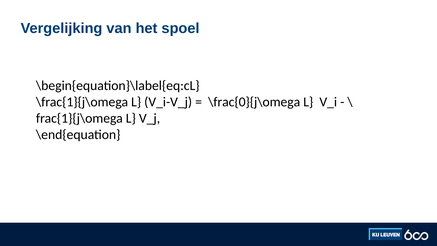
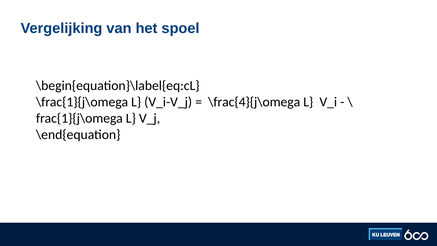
\frac{0}{j\omega: \frac{0}{j\omega -> \frac{4}{j\omega
